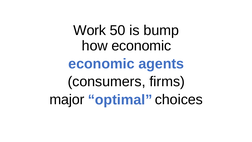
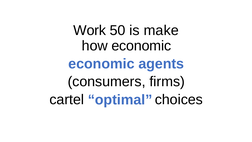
bump: bump -> make
major: major -> cartel
